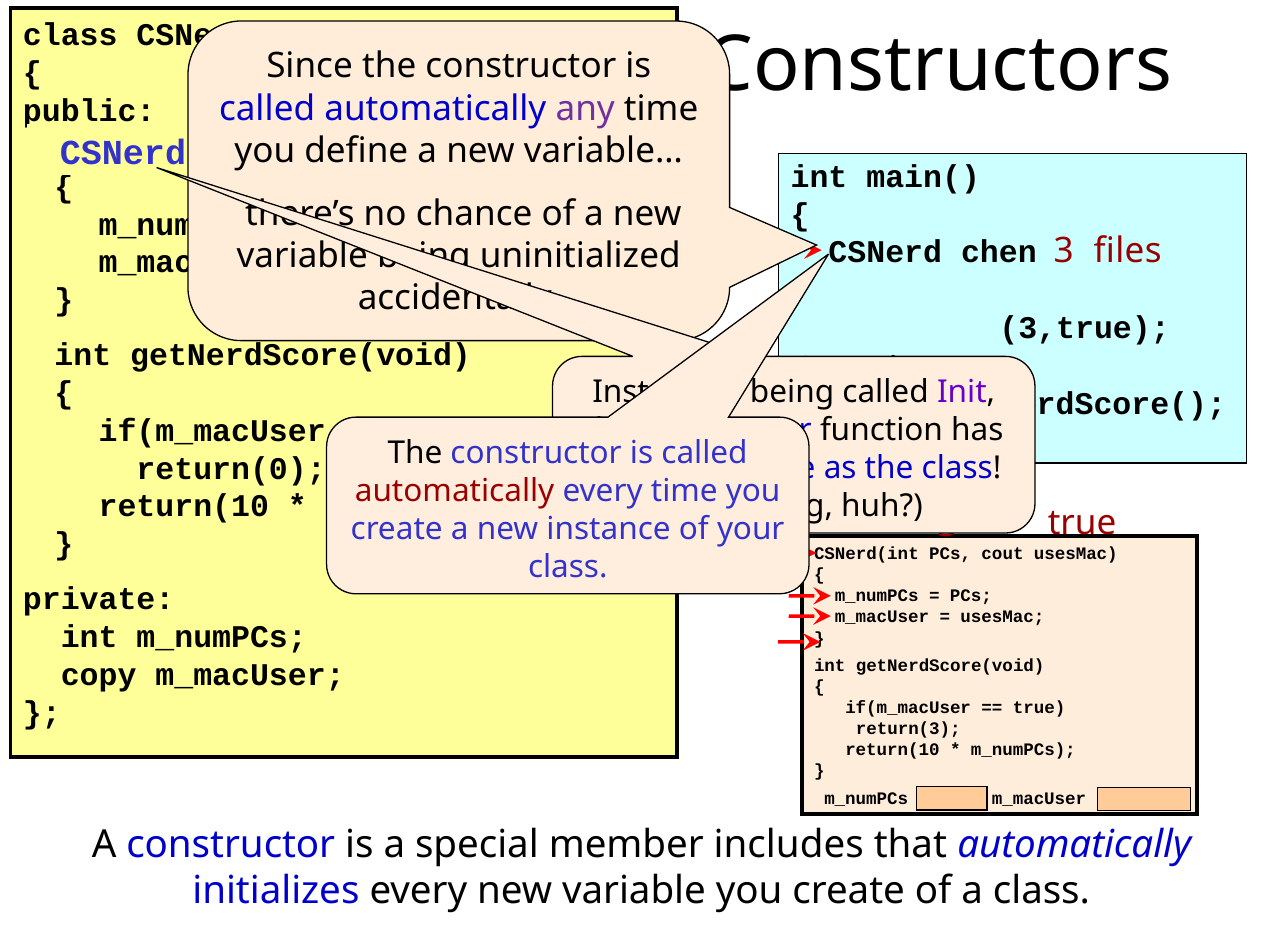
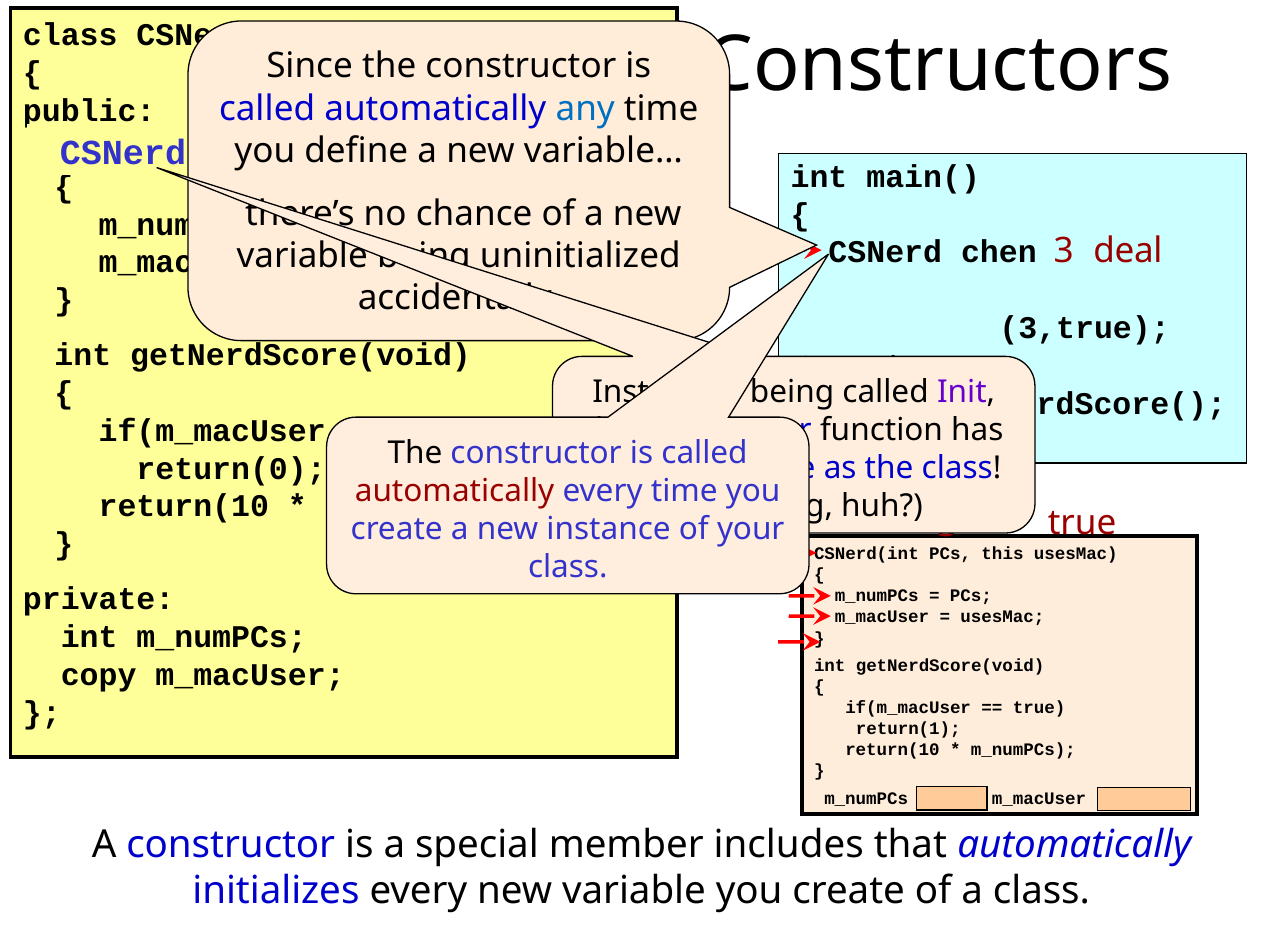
any colour: purple -> blue
files: files -> deal
PCs cout: cout -> this
return(3: return(3 -> return(1
